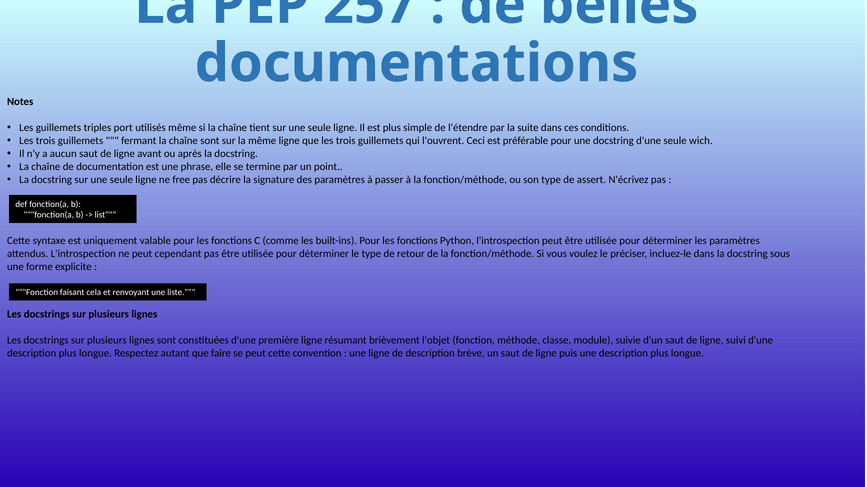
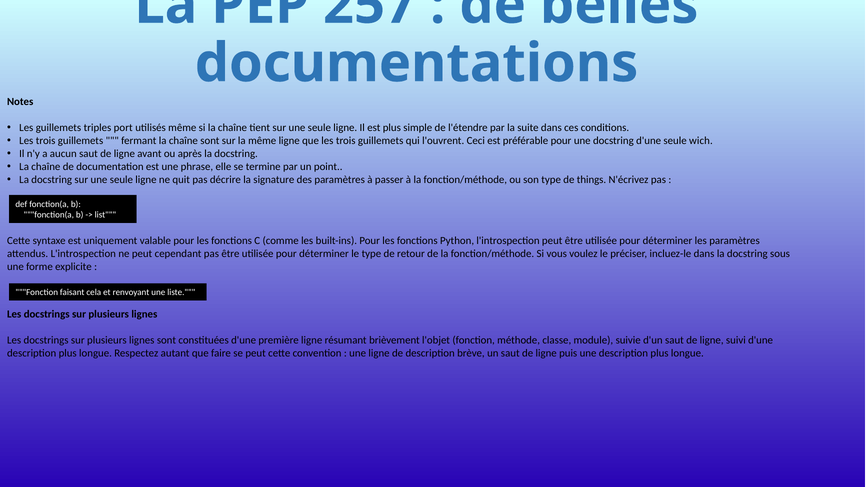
free: free -> quit
assert: assert -> things
